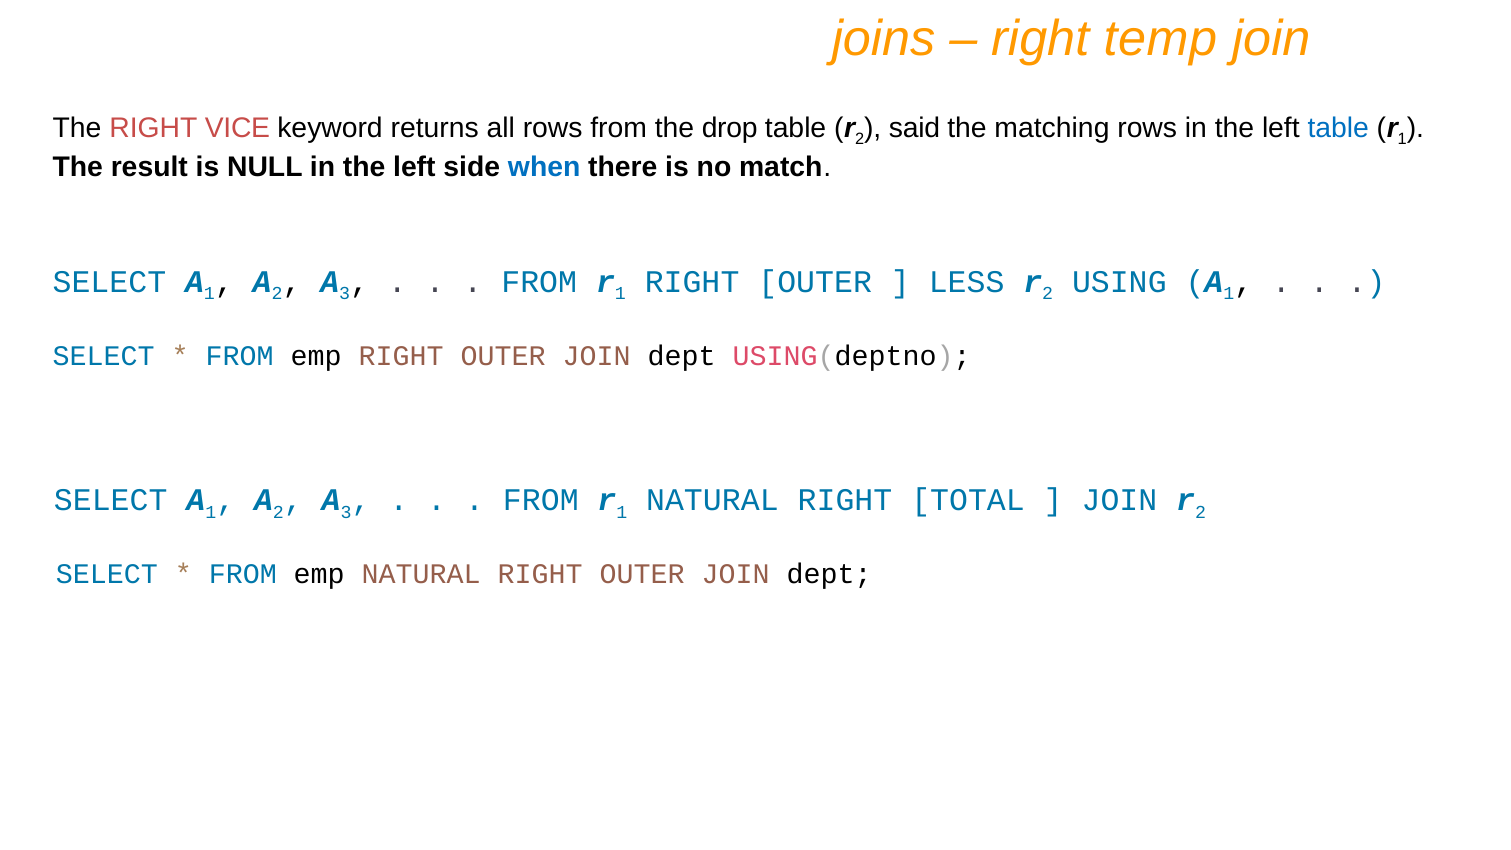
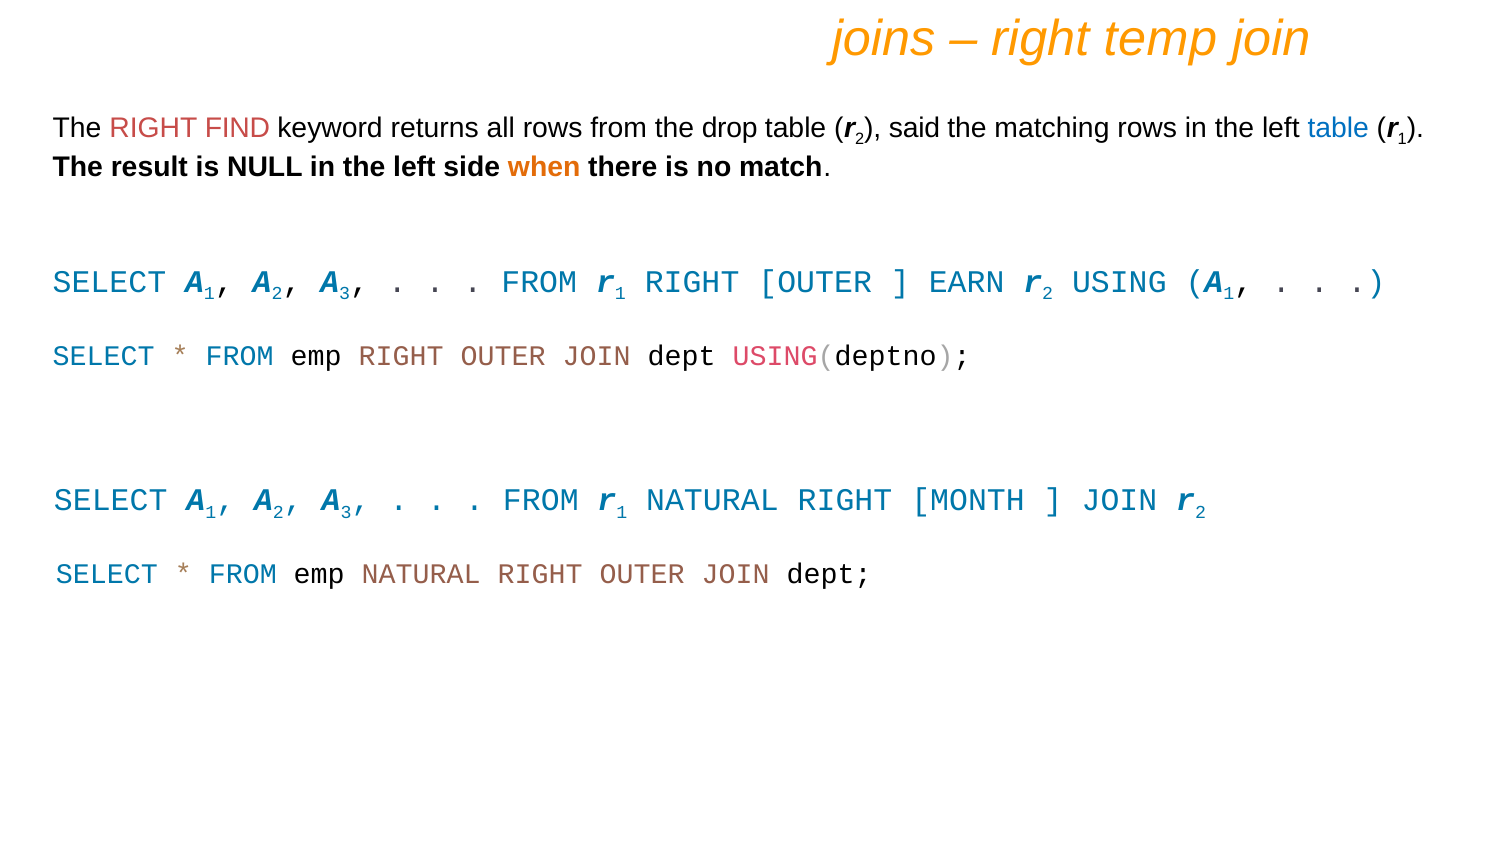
VICE: VICE -> FIND
when colour: blue -> orange
LESS: LESS -> EARN
TOTAL: TOTAL -> MONTH
